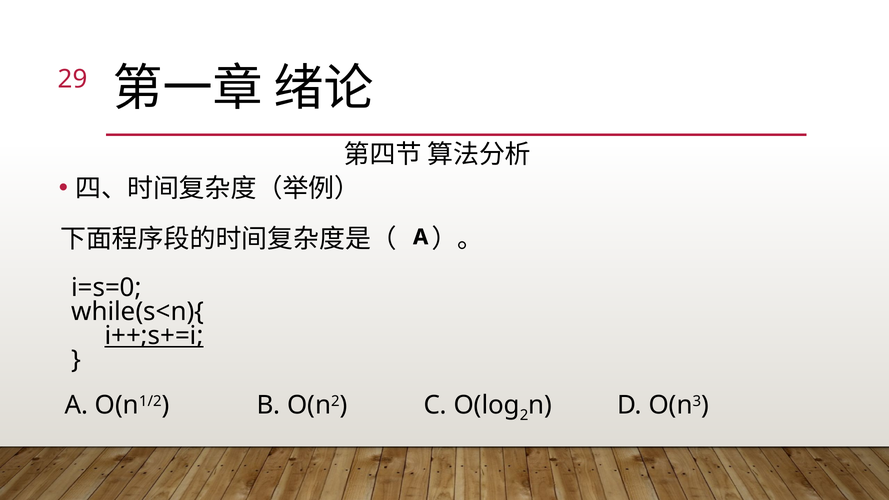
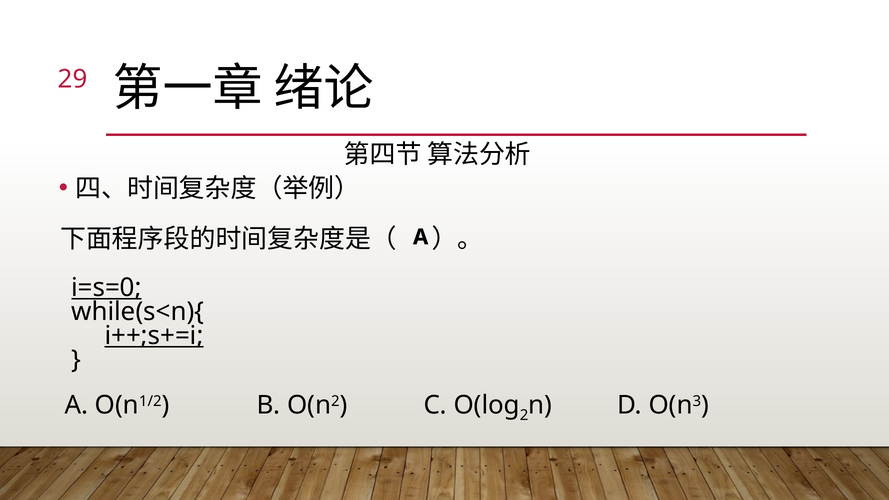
i=s=0 underline: none -> present
